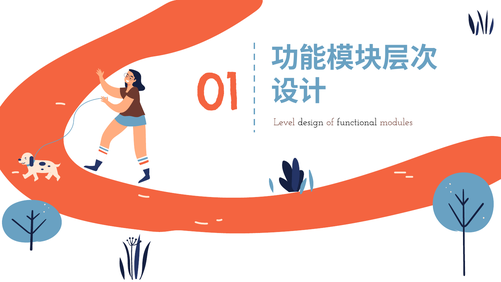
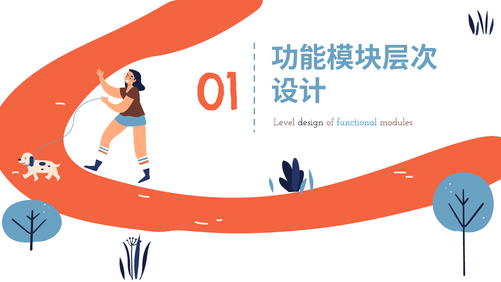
functional colour: black -> blue
